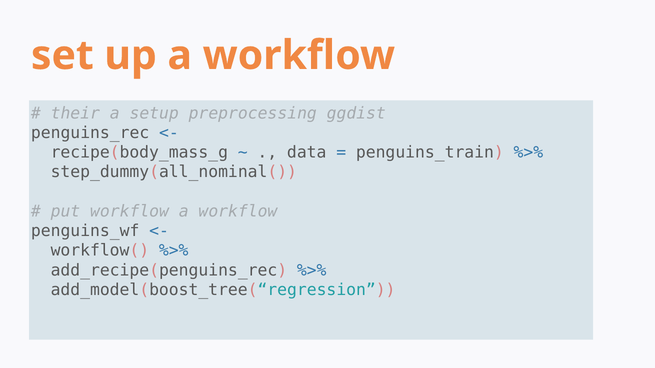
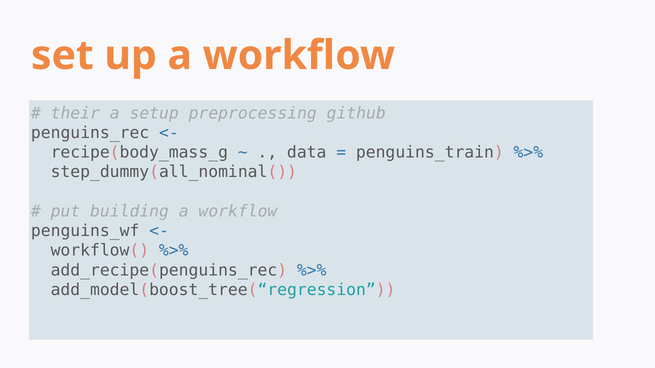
ggdist: ggdist -> github
put workflow: workflow -> building
